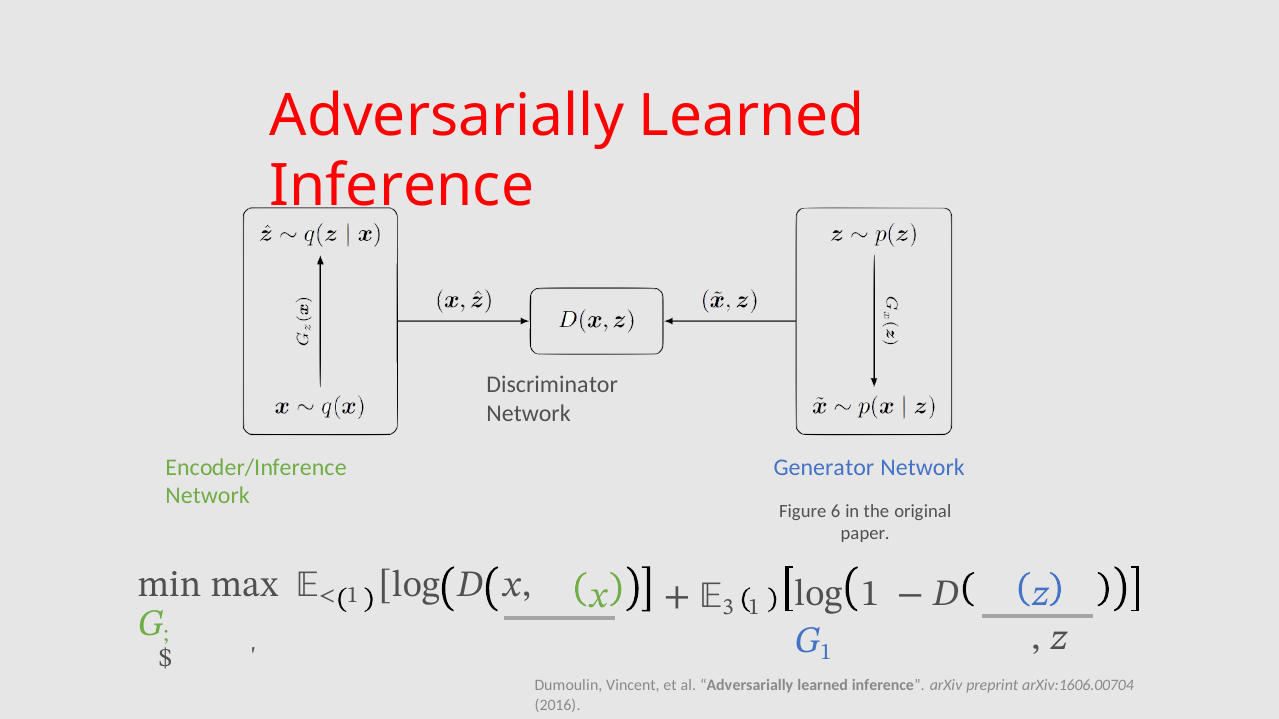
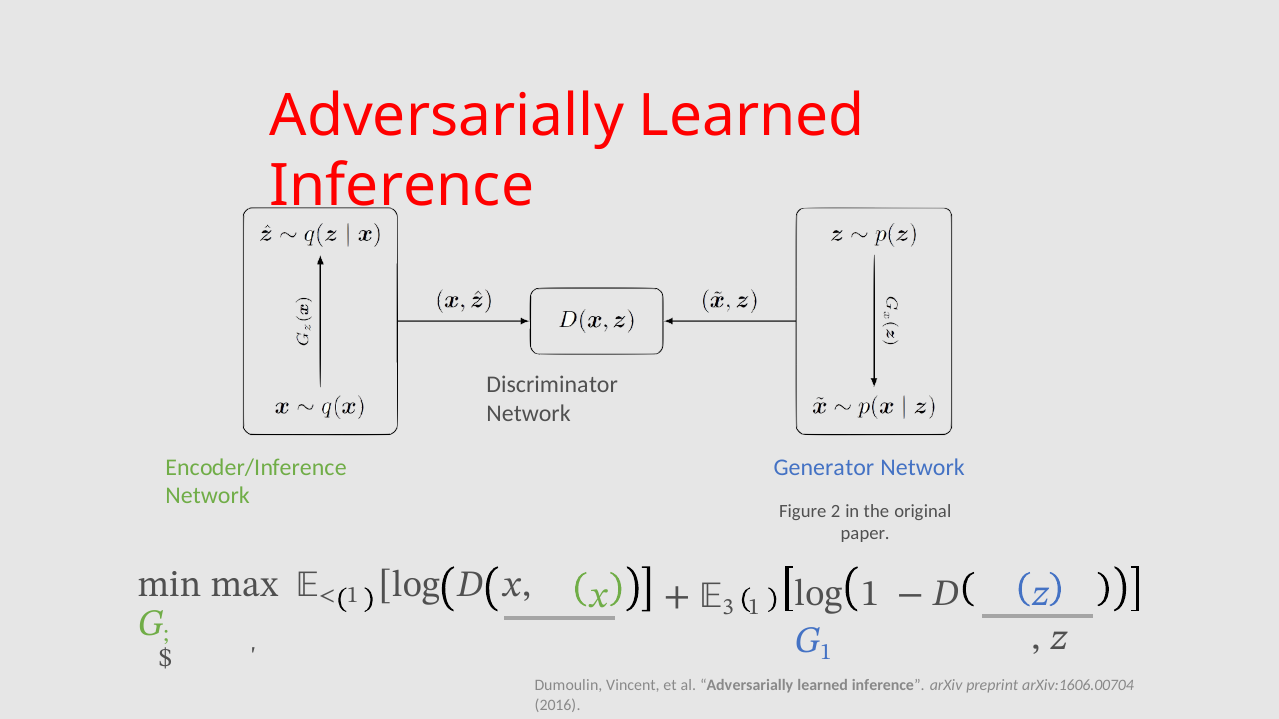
6: 6 -> 2
